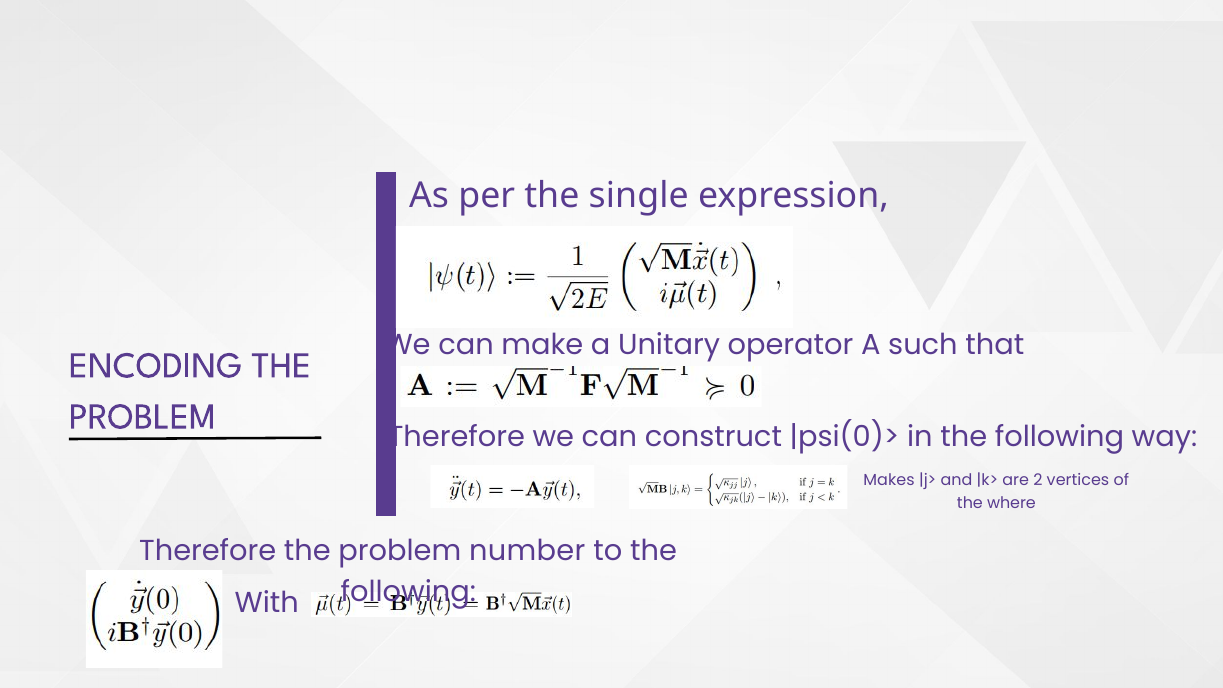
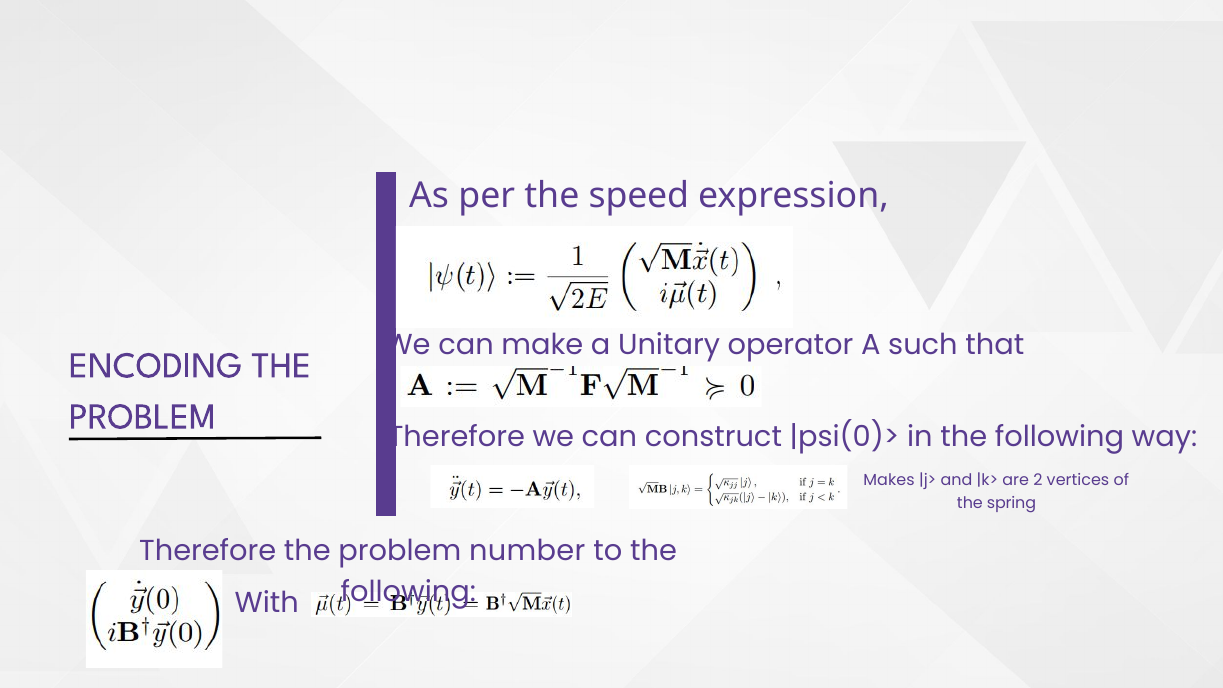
single: single -> speed
where: where -> spring
